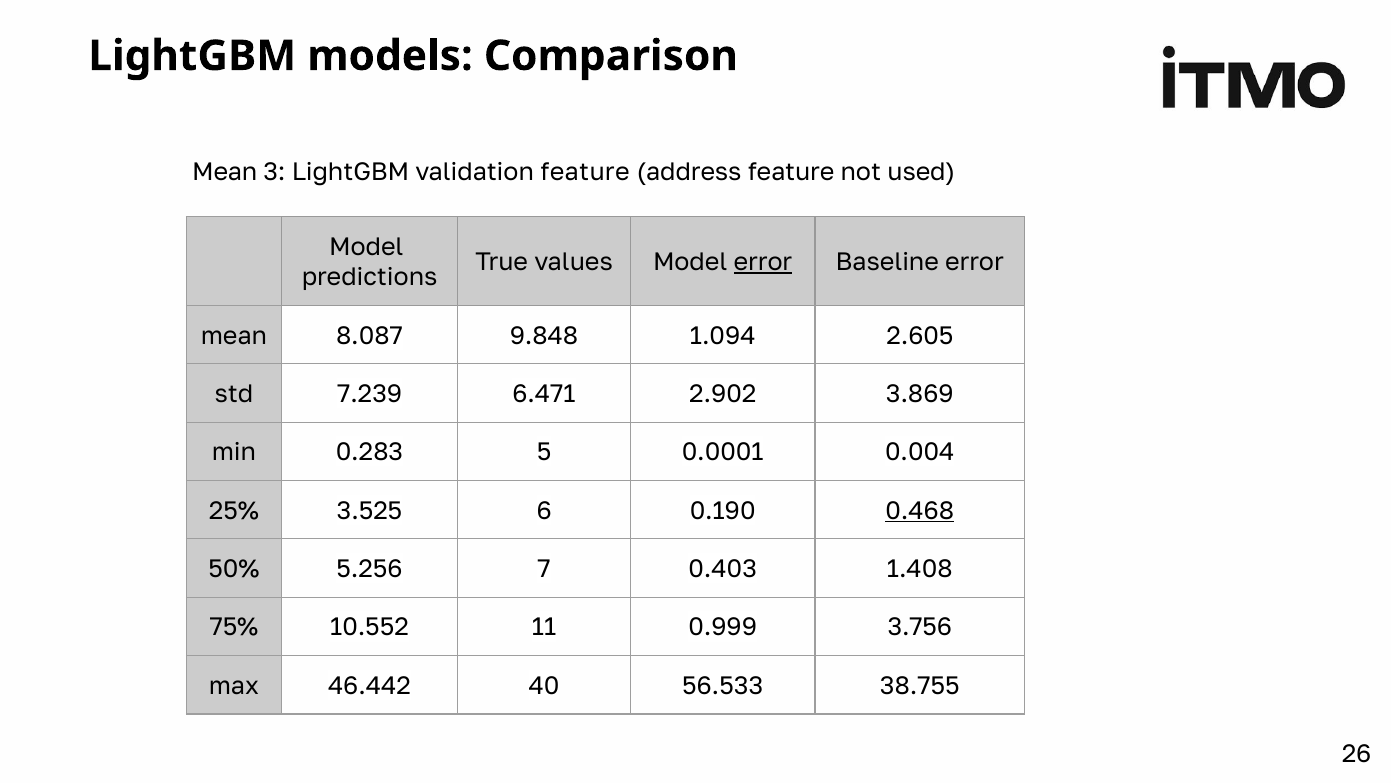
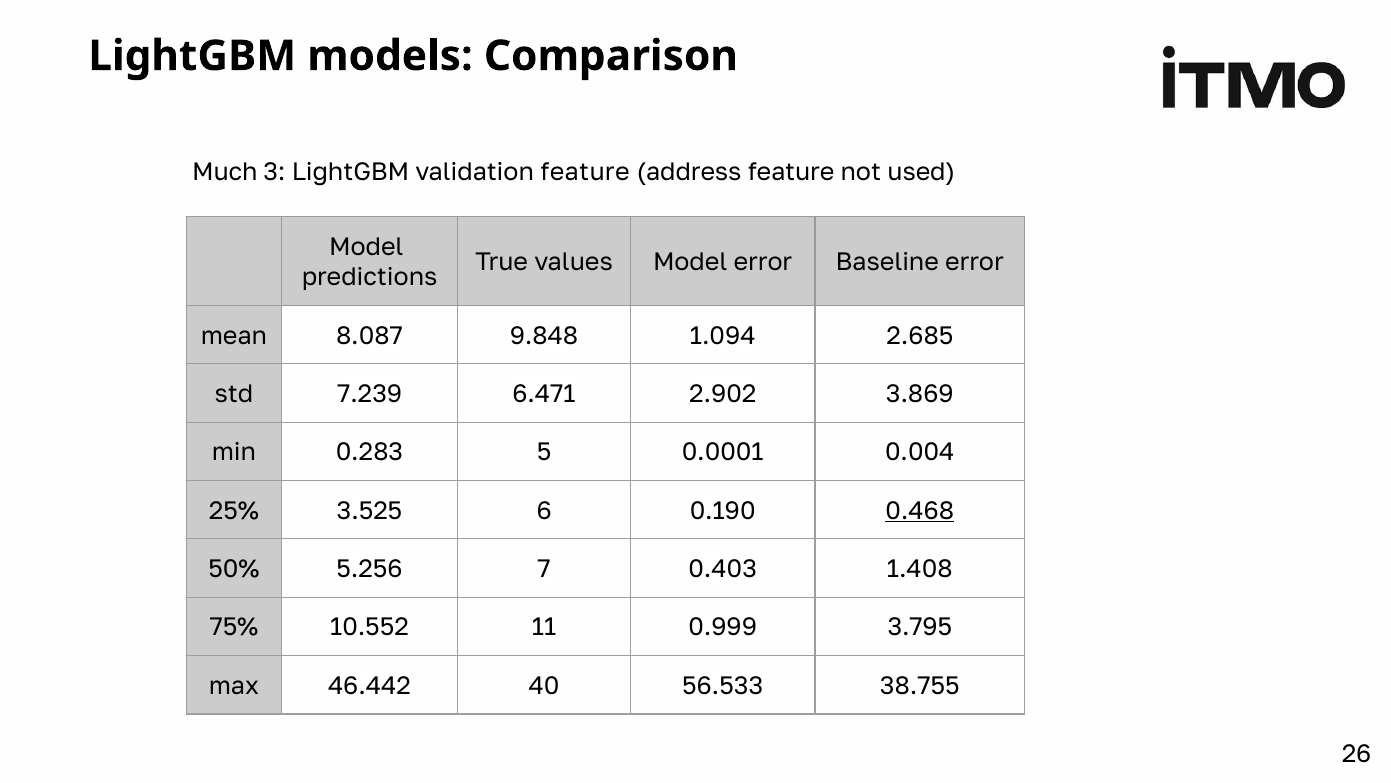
Mean at (225, 172): Mean -> Much
error at (763, 262) underline: present -> none
2.605: 2.605 -> 2.685
3.756: 3.756 -> 3.795
